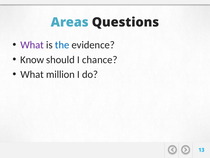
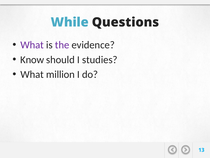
Areas: Areas -> While
the colour: blue -> purple
chance: chance -> studies
